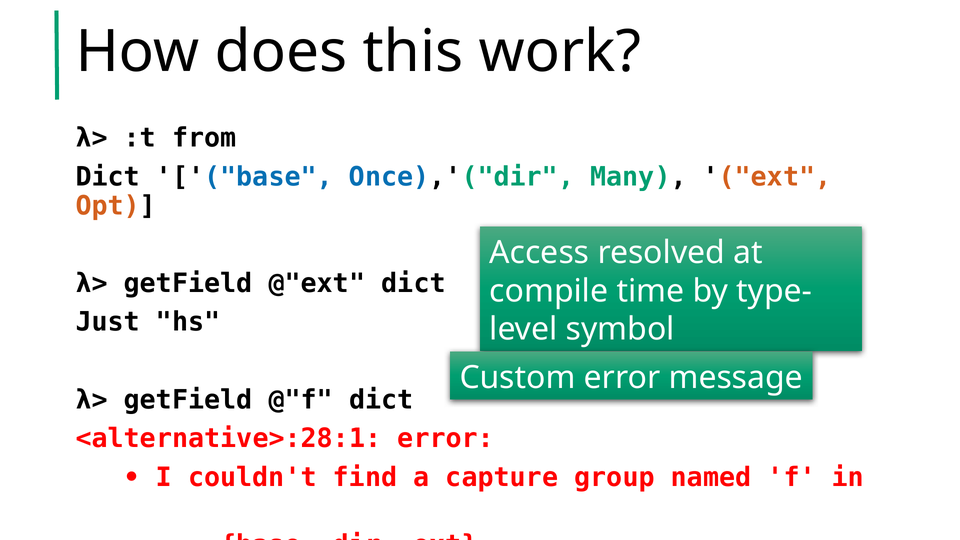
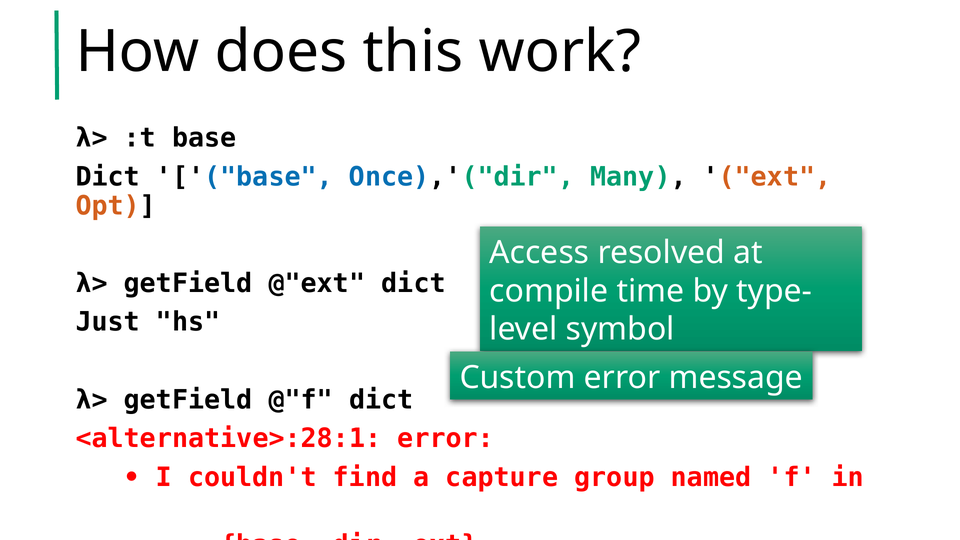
:t from: from -> base
